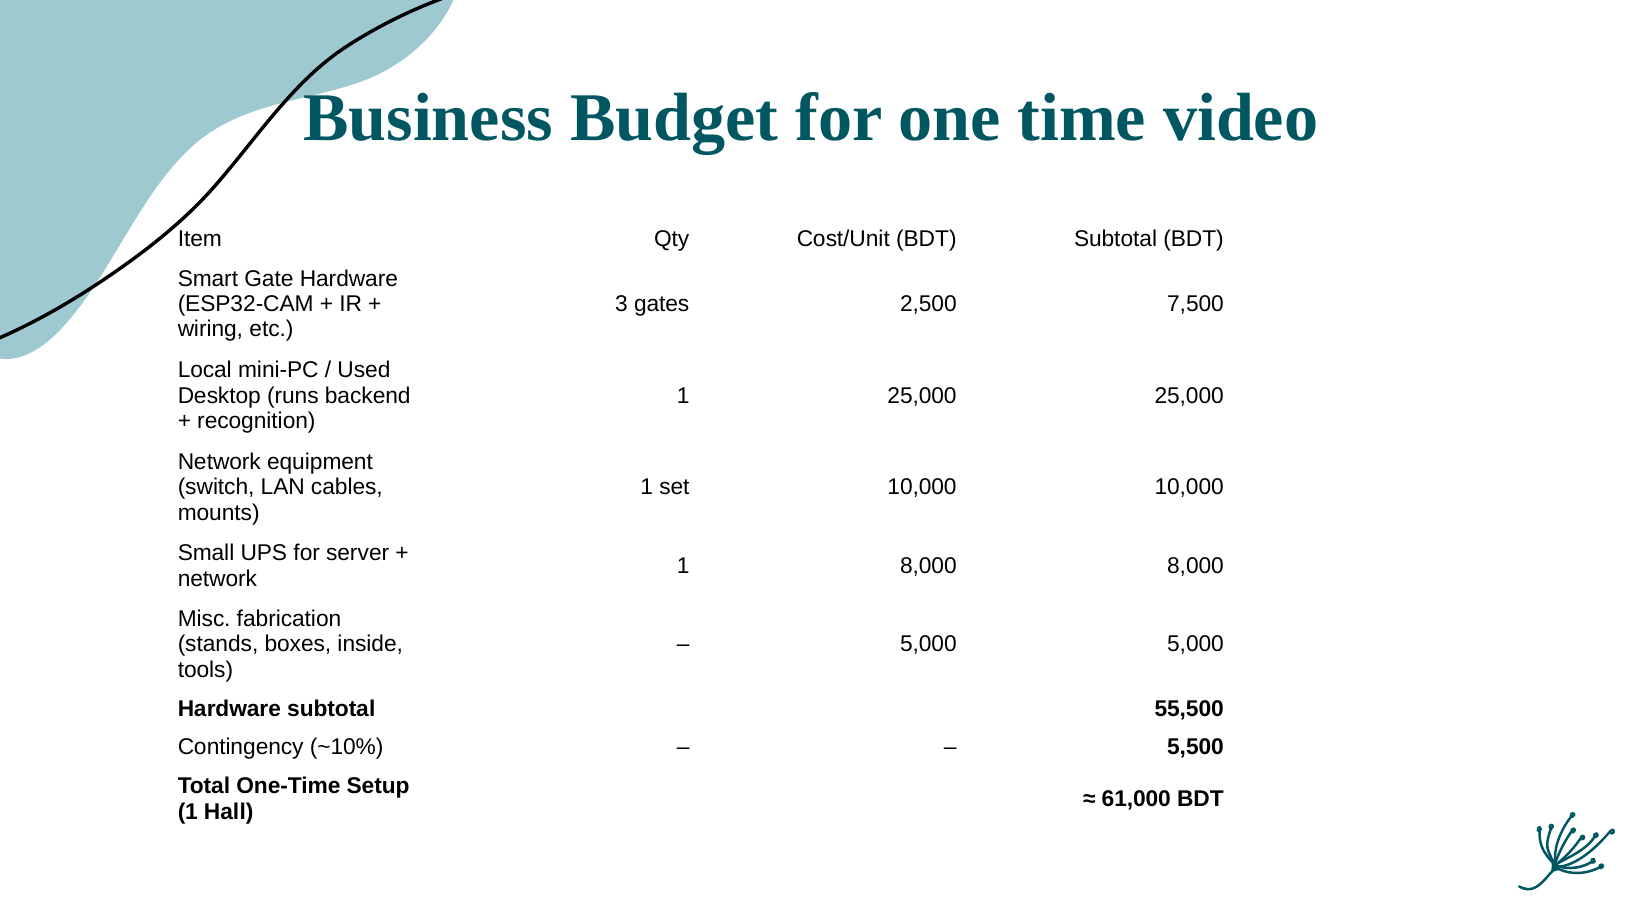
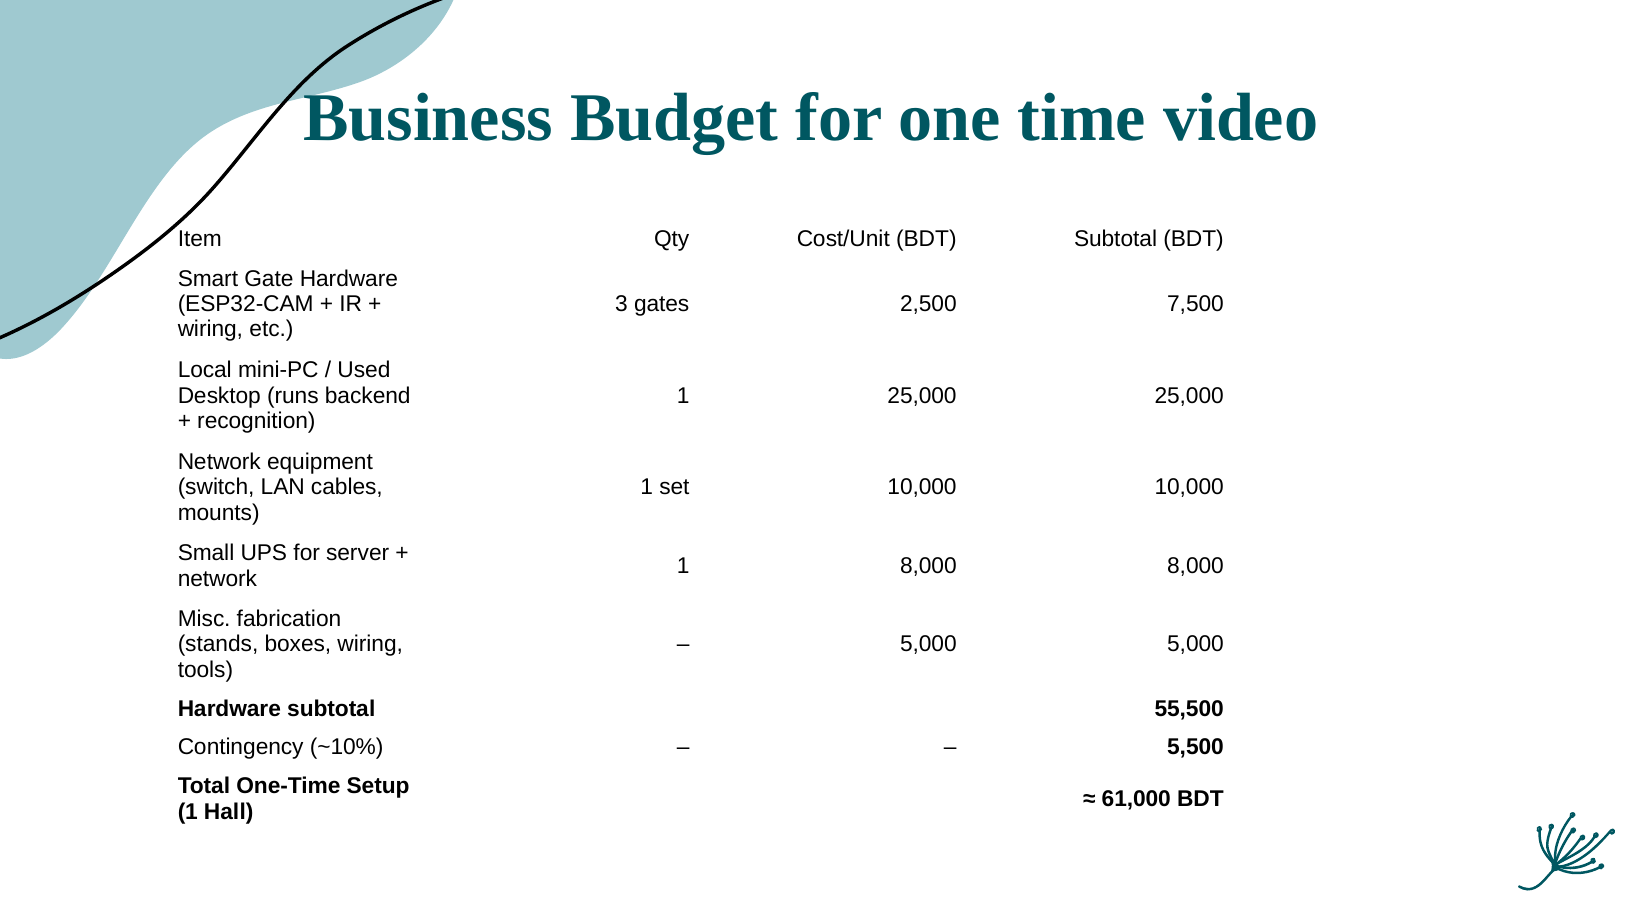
boxes inside: inside -> wiring
